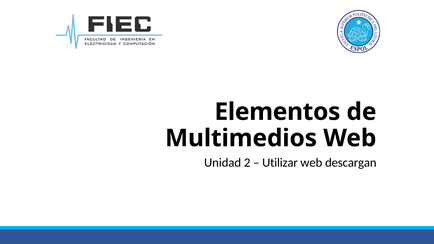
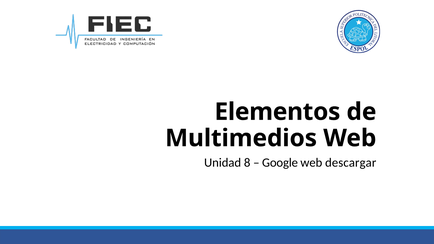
2: 2 -> 8
Utilizar: Utilizar -> Google
descargan: descargan -> descargar
